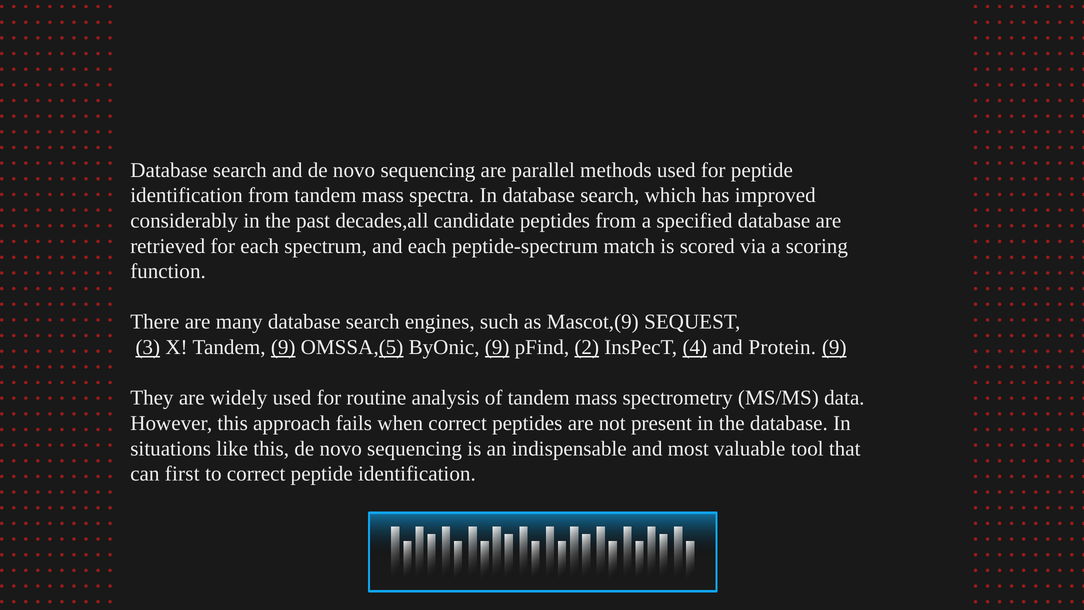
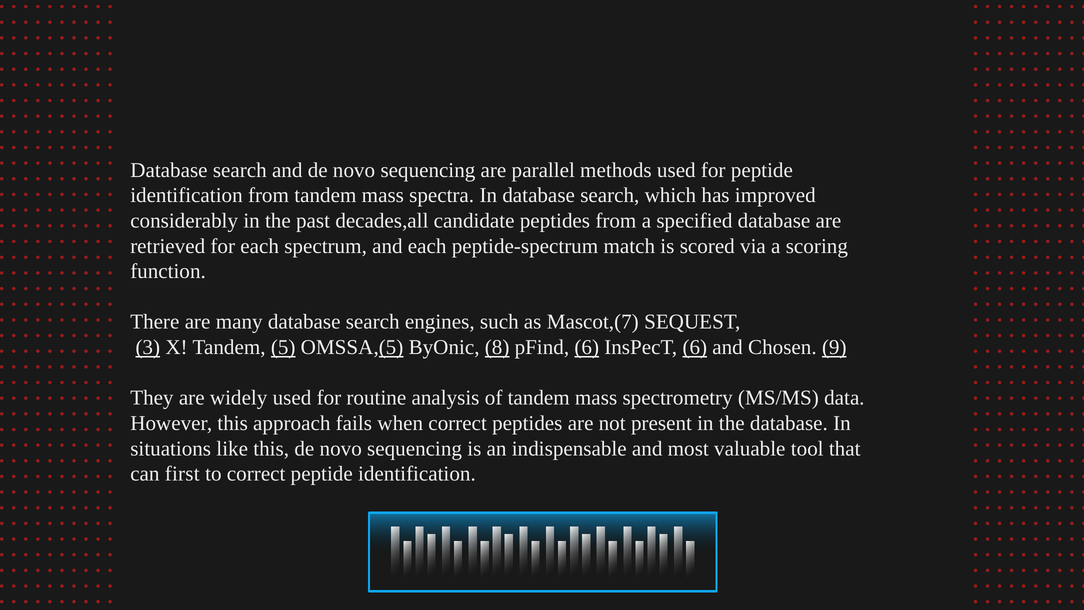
Mascot,(9: Mascot,(9 -> Mascot,(7
Tandem 9: 9 -> 5
ByOnic 9: 9 -> 8
pFind 2: 2 -> 6
InsPecT 4: 4 -> 6
Protein: Protein -> Chosen
